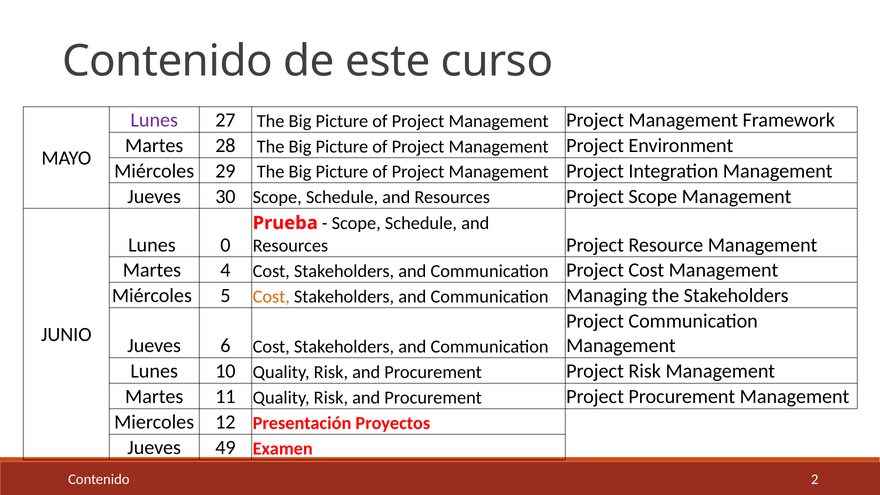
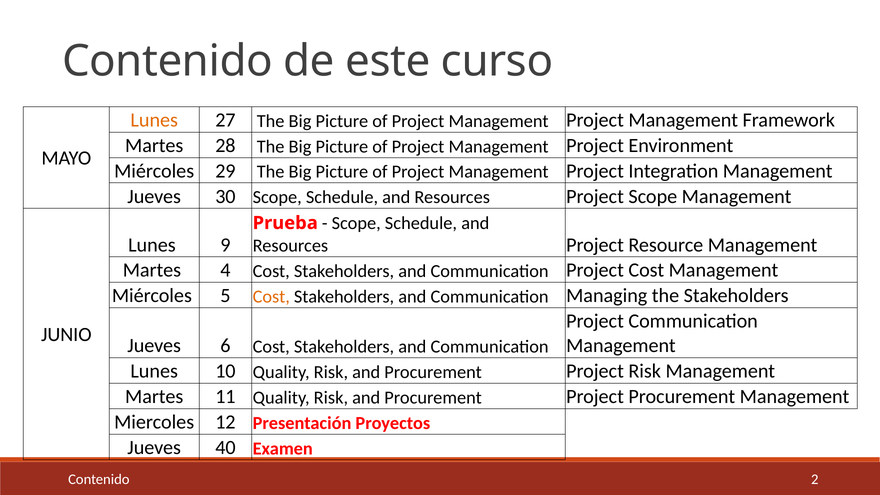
Lunes at (154, 120) colour: purple -> orange
0: 0 -> 9
49: 49 -> 40
